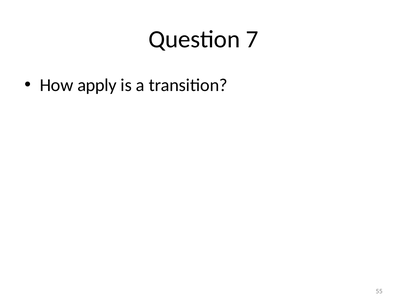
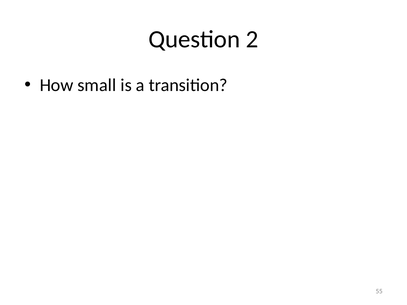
7: 7 -> 2
apply: apply -> small
